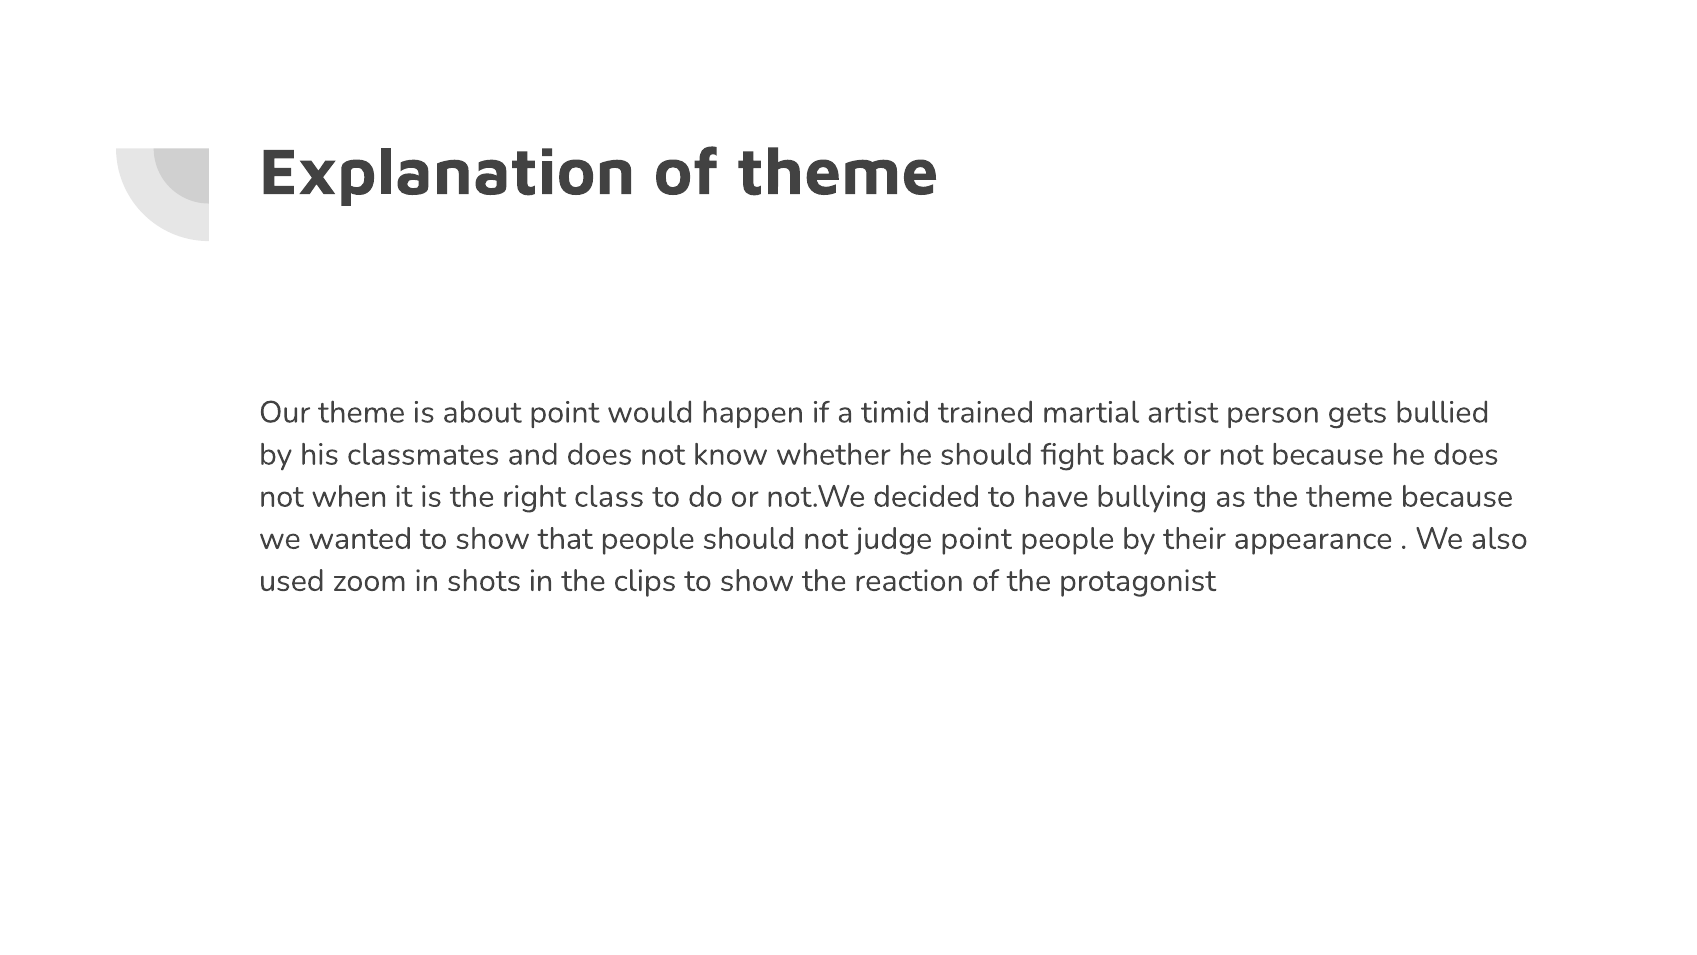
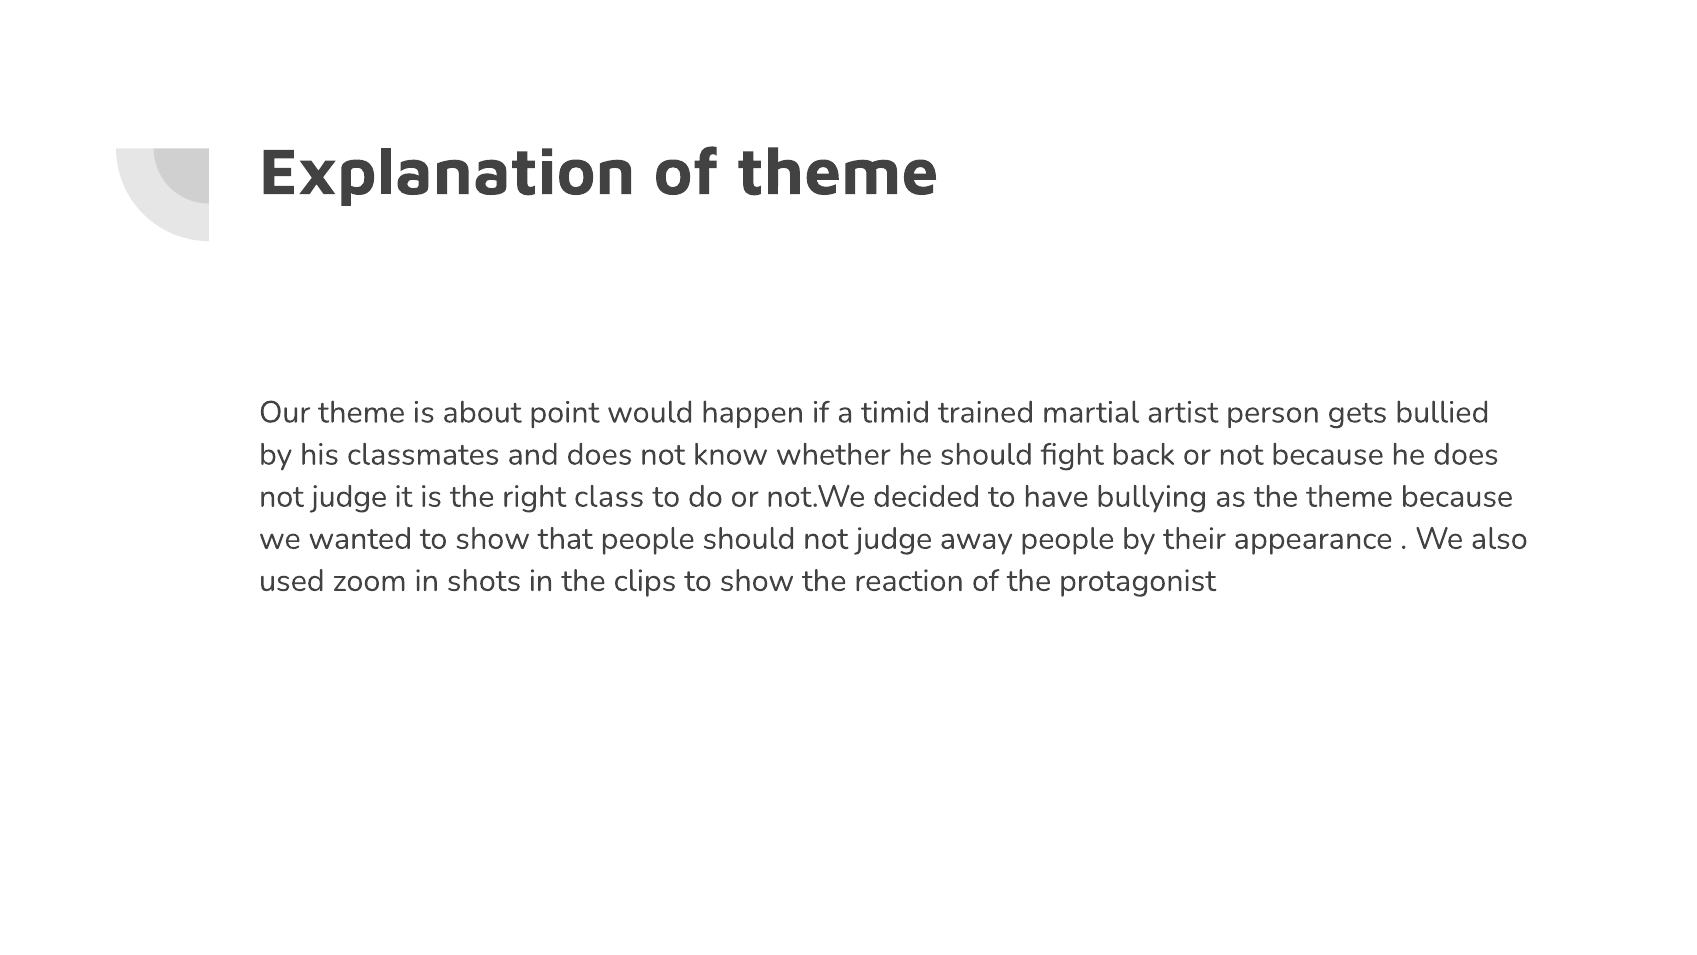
when at (349, 496): when -> judge
judge point: point -> away
